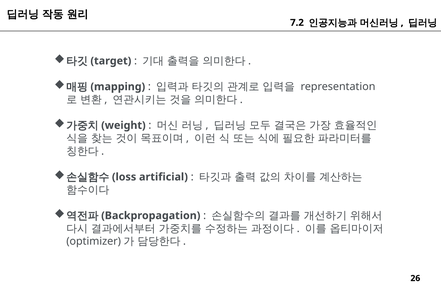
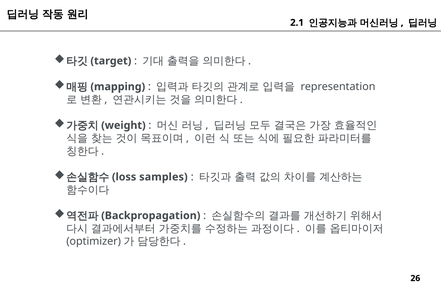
7.2: 7.2 -> 2.1
artificial: artificial -> samples
